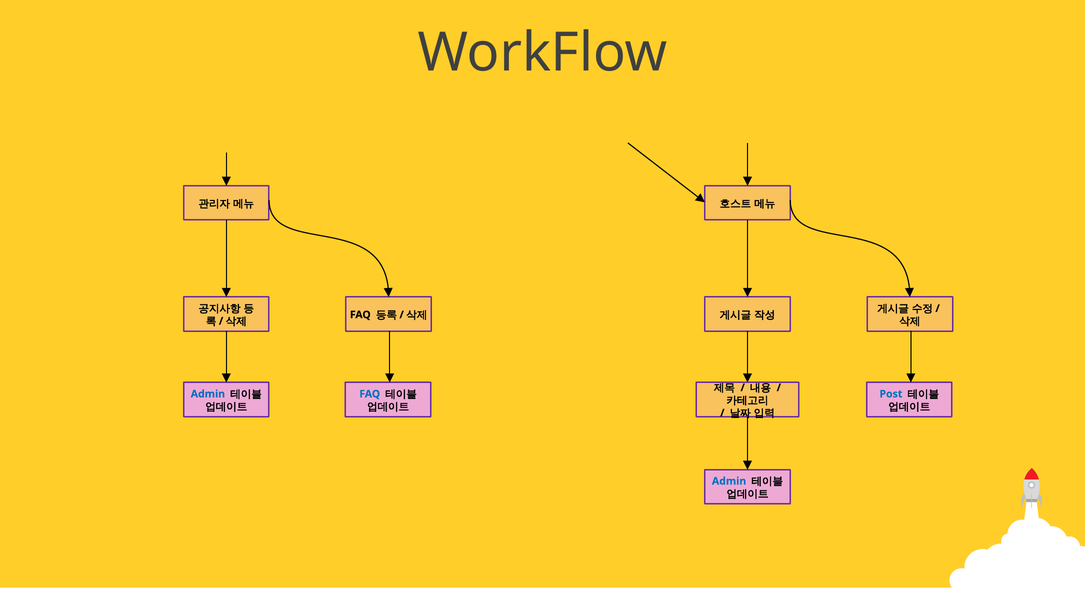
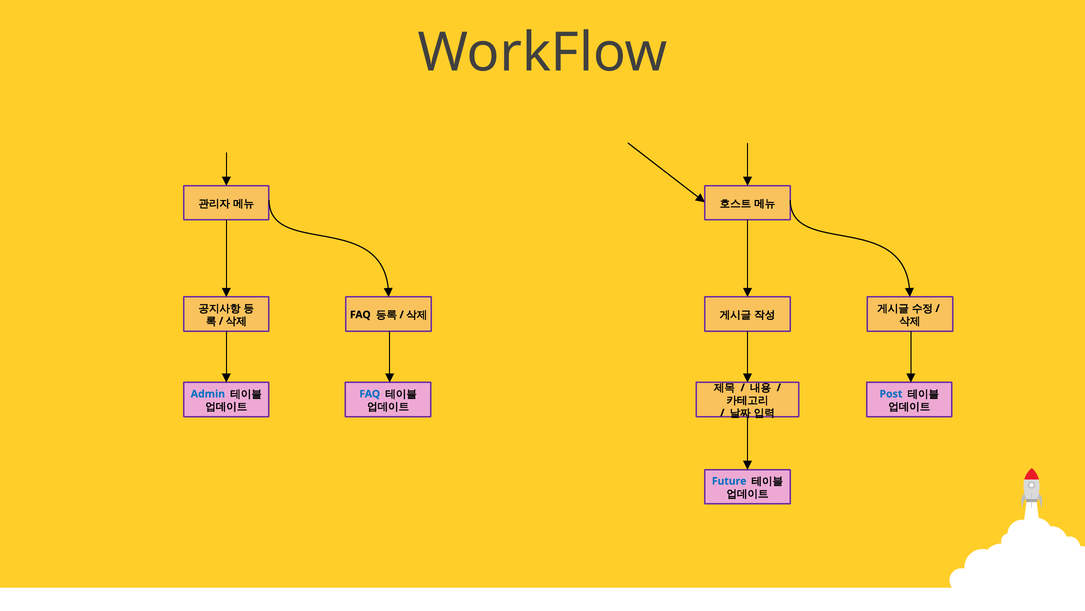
Admin at (729, 481): Admin -> Future
